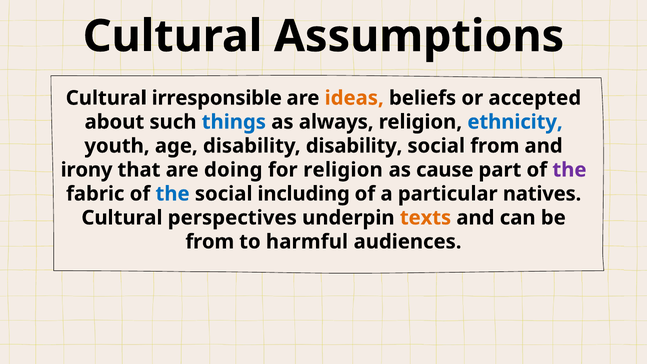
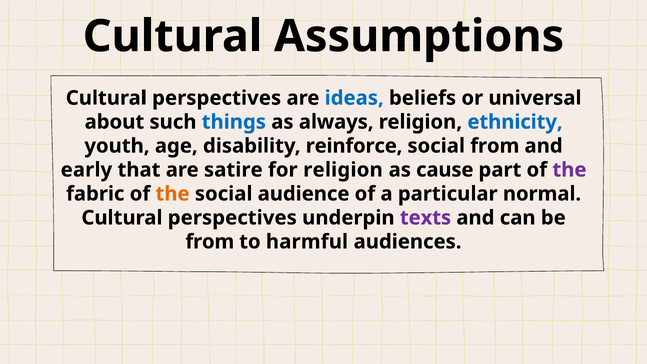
irresponsible at (217, 98): irresponsible -> perspectives
ideas colour: orange -> blue
accepted: accepted -> universal
disability disability: disability -> reinforce
irony: irony -> early
doing: doing -> satire
the at (173, 194) colour: blue -> orange
including: including -> audience
natives: natives -> normal
texts colour: orange -> purple
